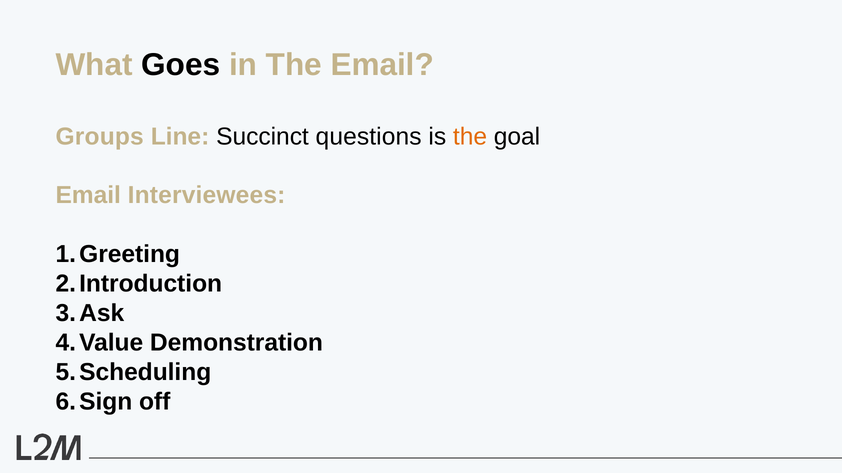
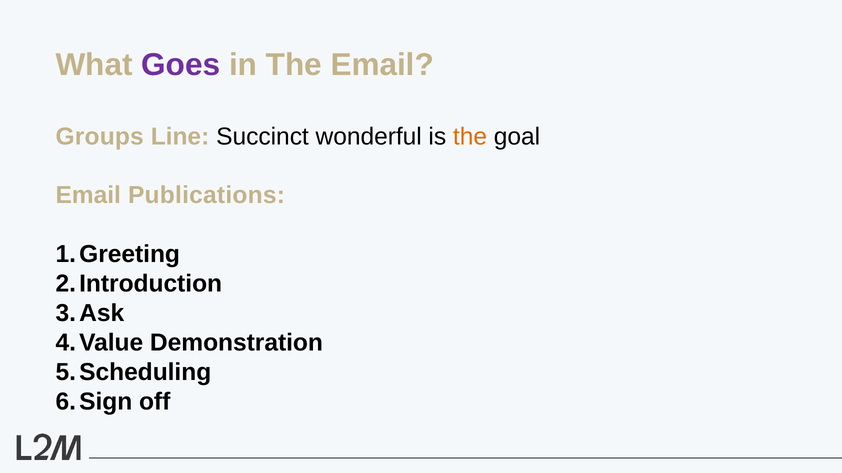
Goes colour: black -> purple
questions: questions -> wonderful
Interviewees: Interviewees -> Publications
